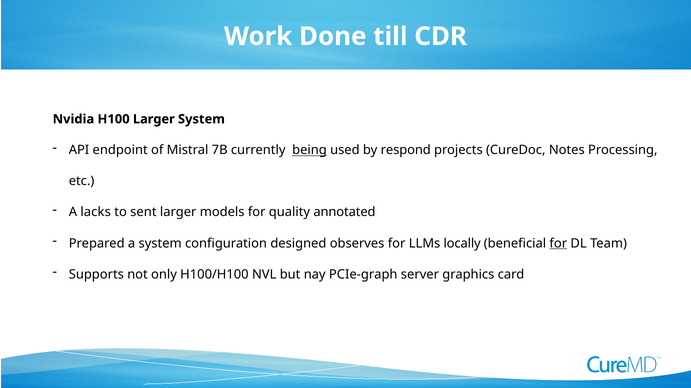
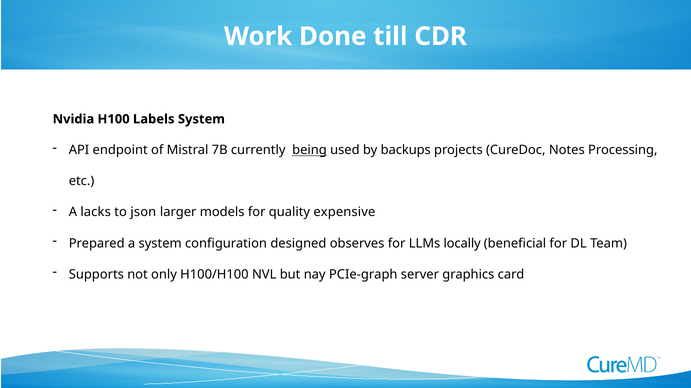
H100 Larger: Larger -> Labels
respond: respond -> backups
sent: sent -> json
annotated: annotated -> expensive
for at (558, 244) underline: present -> none
